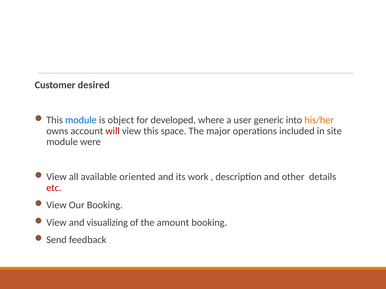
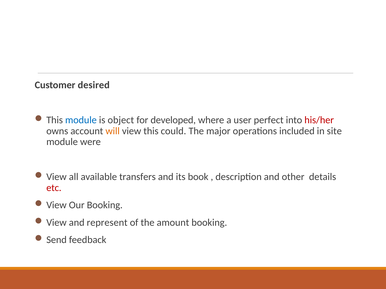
generic: generic -> perfect
his/her colour: orange -> red
will colour: red -> orange
space: space -> could
oriented: oriented -> transfers
work: work -> book
visualizing: visualizing -> represent
